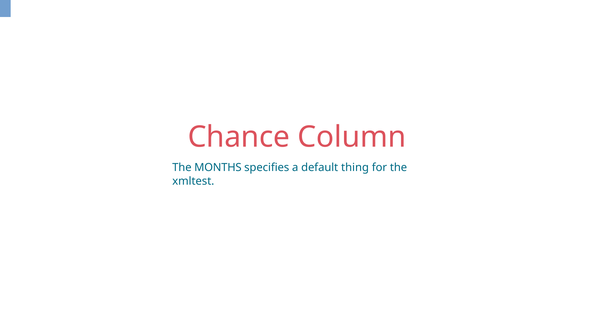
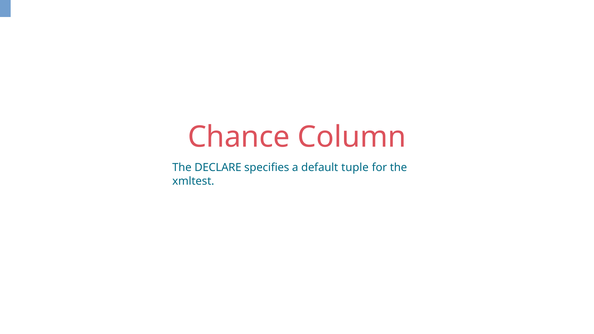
MONTHS: MONTHS -> DECLARE
thing: thing -> tuple
